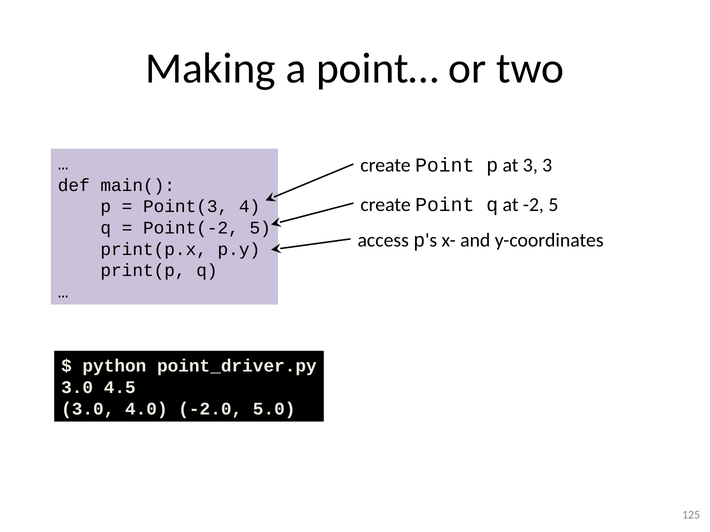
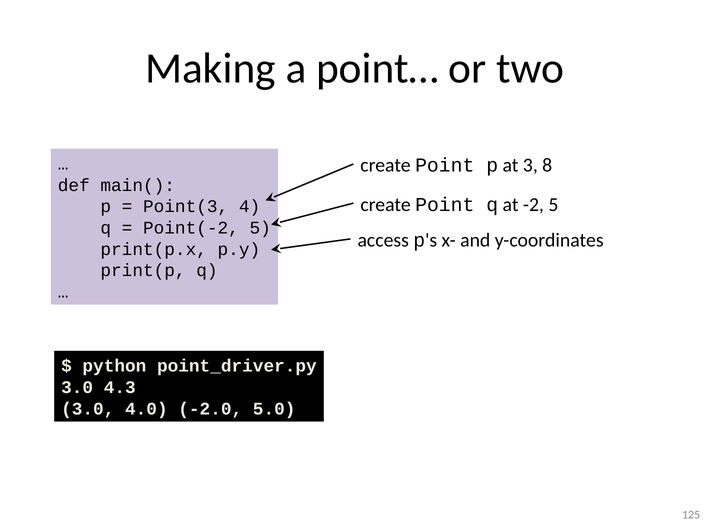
3 3: 3 -> 8
4.5: 4.5 -> 4.3
